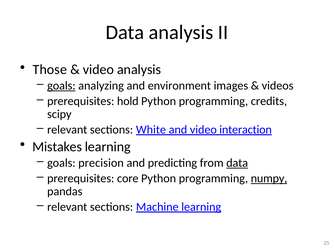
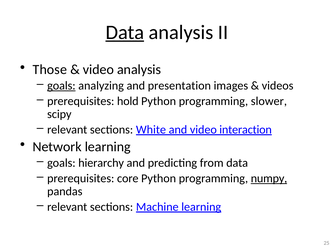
Data at (125, 32) underline: none -> present
environment: environment -> presentation
credits: credits -> slower
Mistakes: Mistakes -> Network
precision: precision -> hierarchy
data at (237, 163) underline: present -> none
